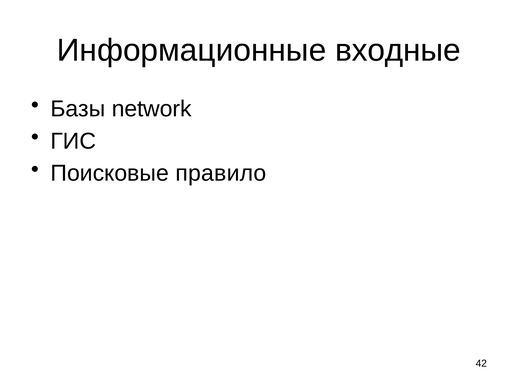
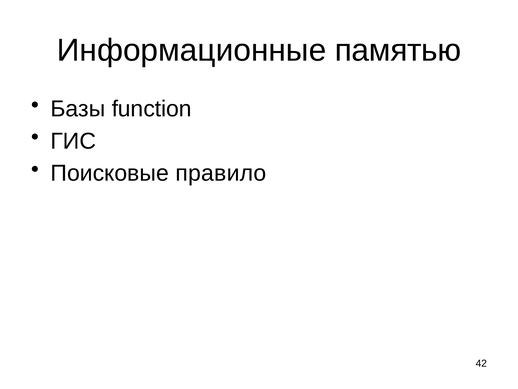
входные: входные -> памятью
network: network -> function
